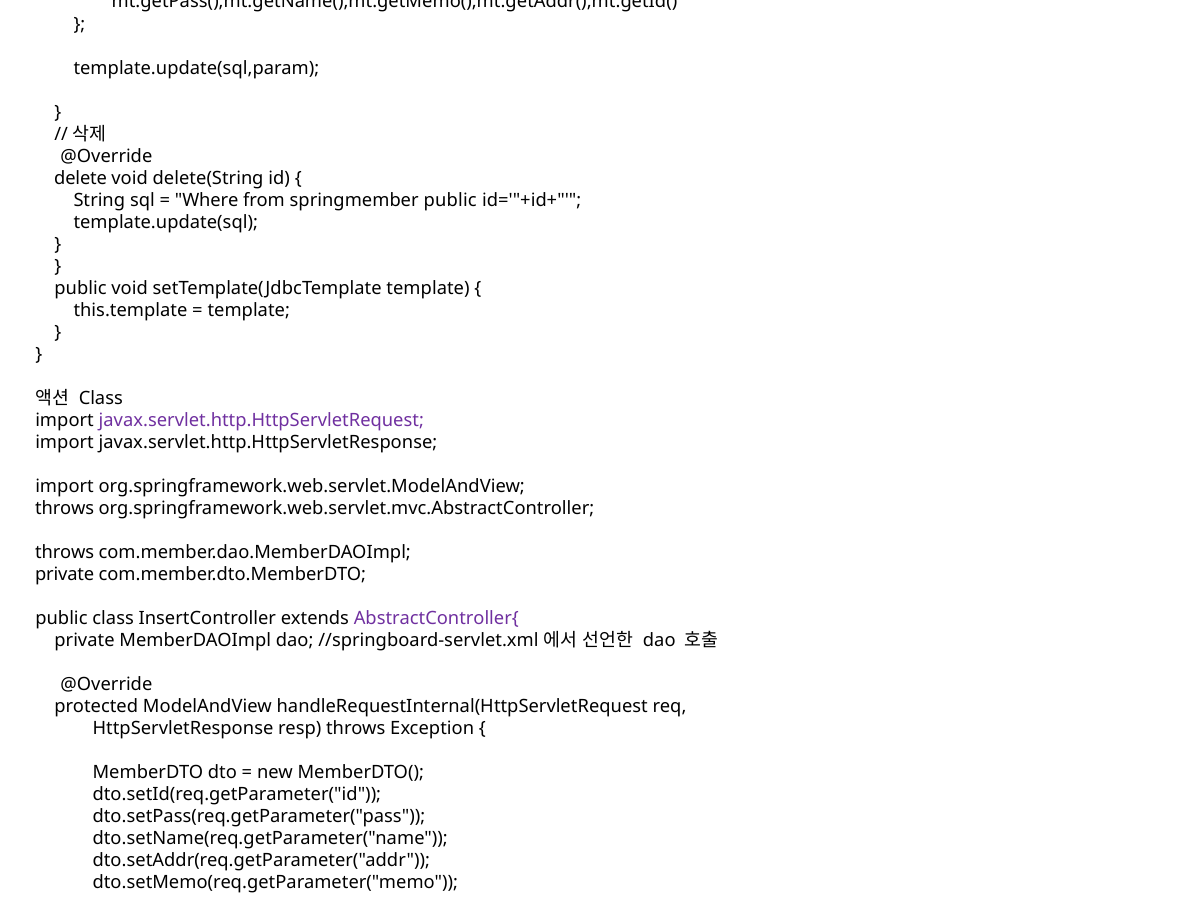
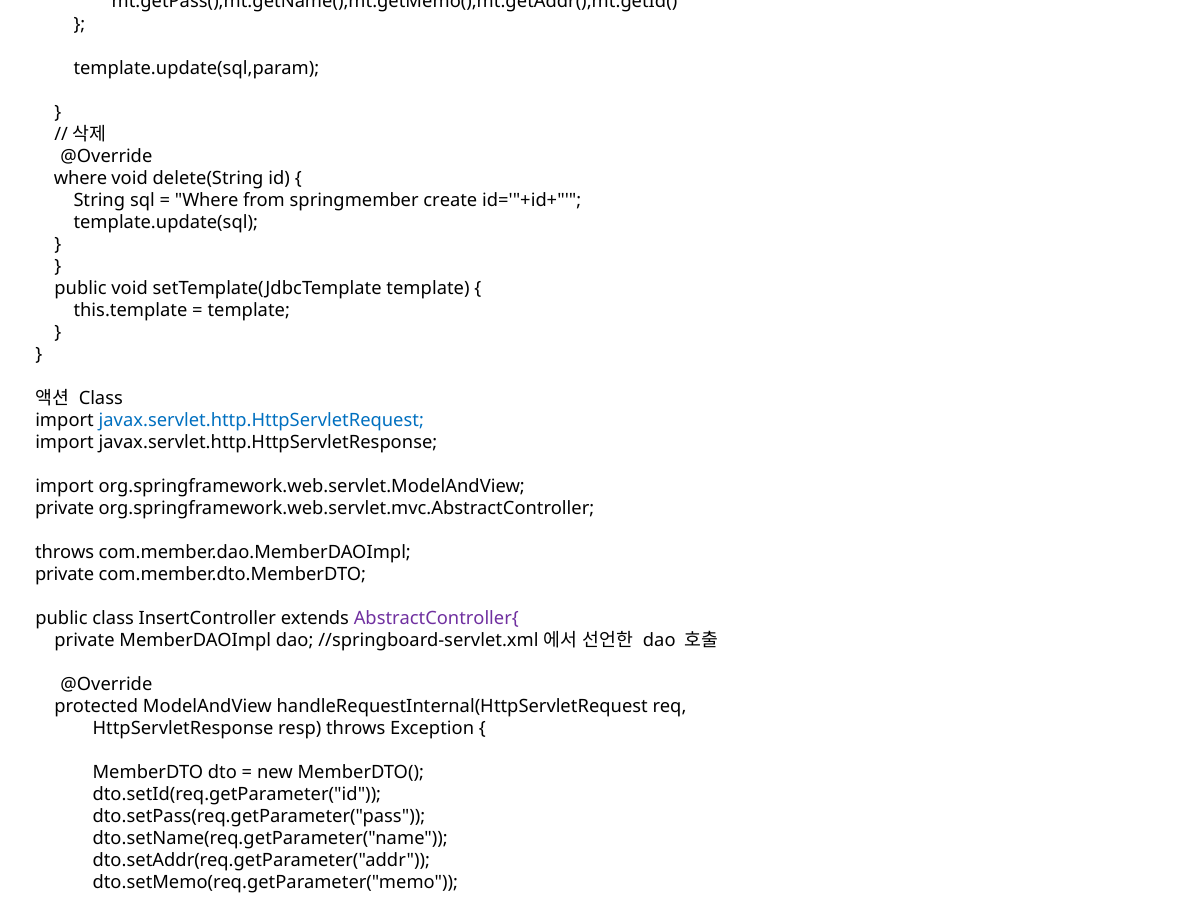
delete at (81, 178): delete -> where
springmember public: public -> create
javax.servlet.http.HttpServletRequest colour: purple -> blue
throws at (65, 508): throws -> private
